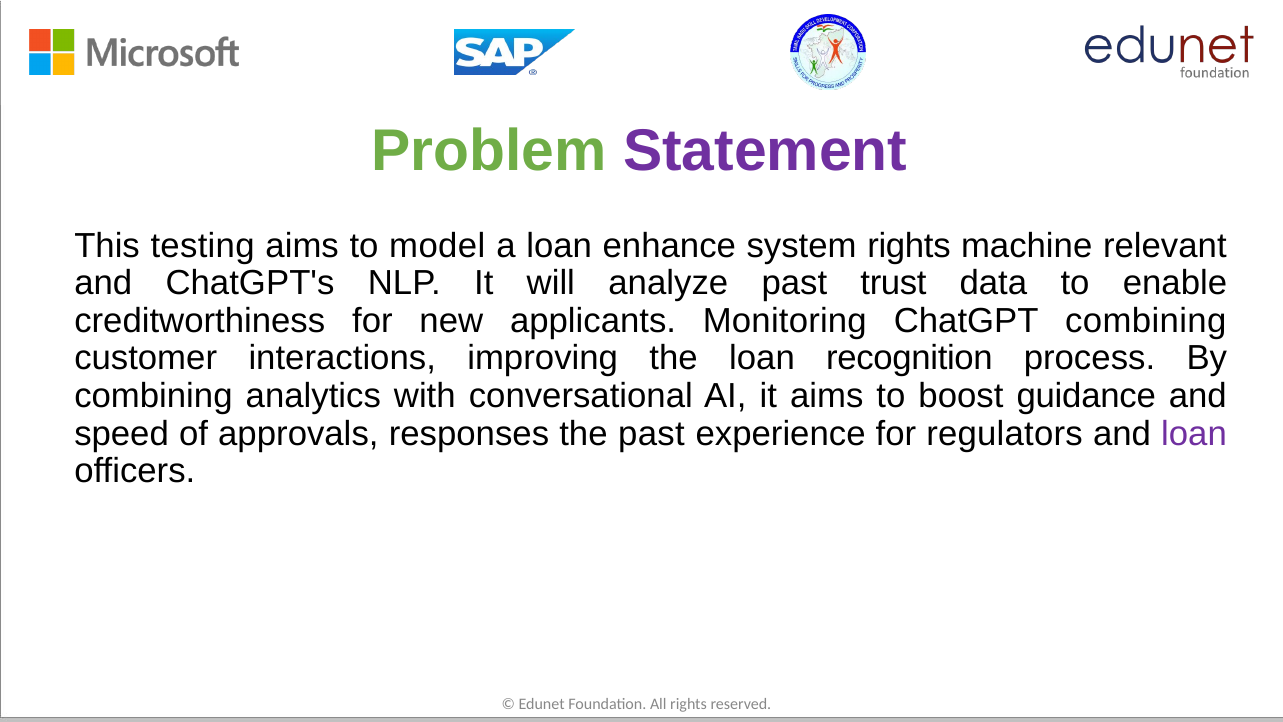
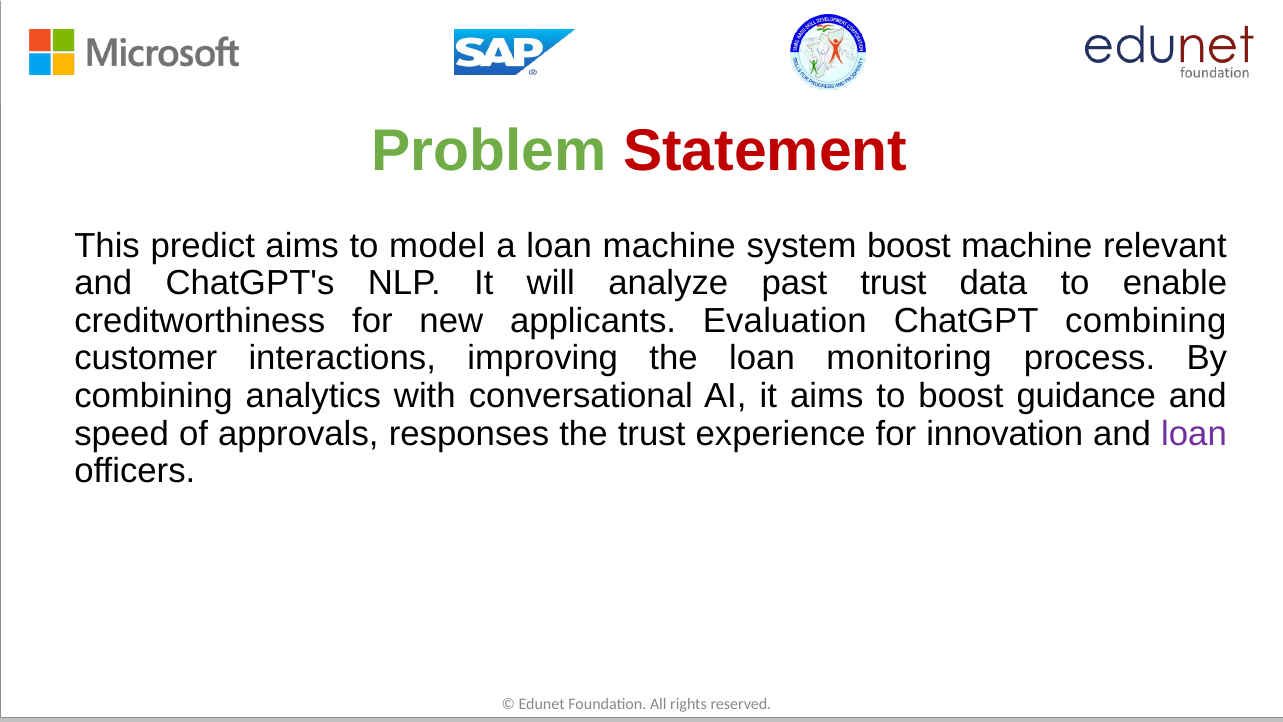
Statement colour: purple -> red
testing: testing -> predict
loan enhance: enhance -> machine
system rights: rights -> boost
Monitoring: Monitoring -> Evaluation
recognition: recognition -> monitoring
the past: past -> trust
regulators: regulators -> innovation
